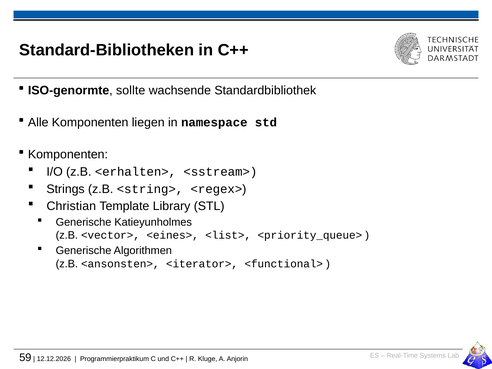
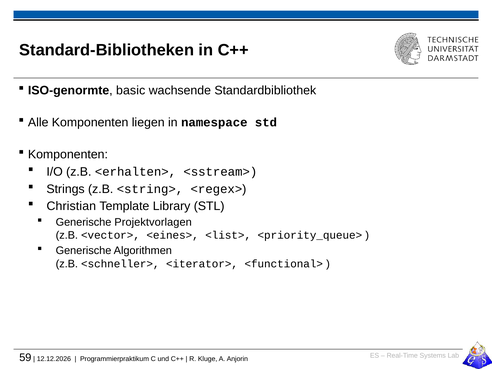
sollte: sollte -> basic
Katieyunholmes: Katieyunholmes -> Projektvorlagen
<ansonsten>: <ansonsten> -> <schneller>
